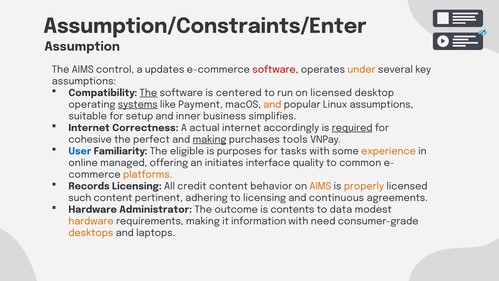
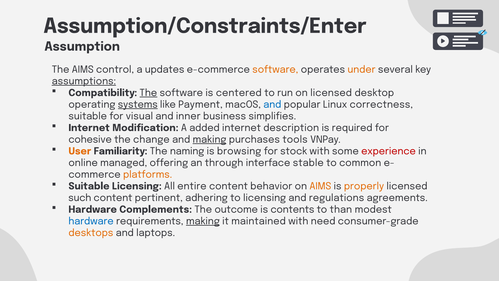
software at (275, 69) colour: red -> orange
assumptions at (84, 81) underline: none -> present
and at (272, 104) colour: orange -> blue
Linux assumptions: assumptions -> correctness
setup: setup -> visual
Correctness: Correctness -> Modification
actual: actual -> added
accordingly: accordingly -> description
required underline: present -> none
perfect: perfect -> change
User colour: blue -> orange
eligible: eligible -> naming
purposes: purposes -> browsing
tasks: tasks -> stock
experience colour: orange -> red
initiates: initiates -> through
quality: quality -> stable
Records at (89, 186): Records -> Suitable
credit: credit -> entire
continuous: continuous -> regulations
Administrator: Administrator -> Complements
data: data -> than
hardware at (91, 221) colour: orange -> blue
making at (203, 221) underline: none -> present
information: information -> maintained
